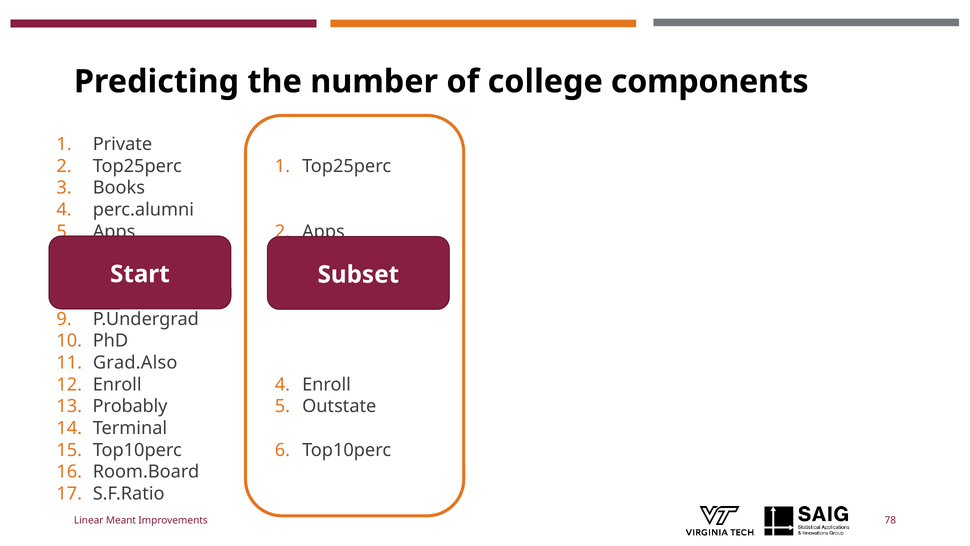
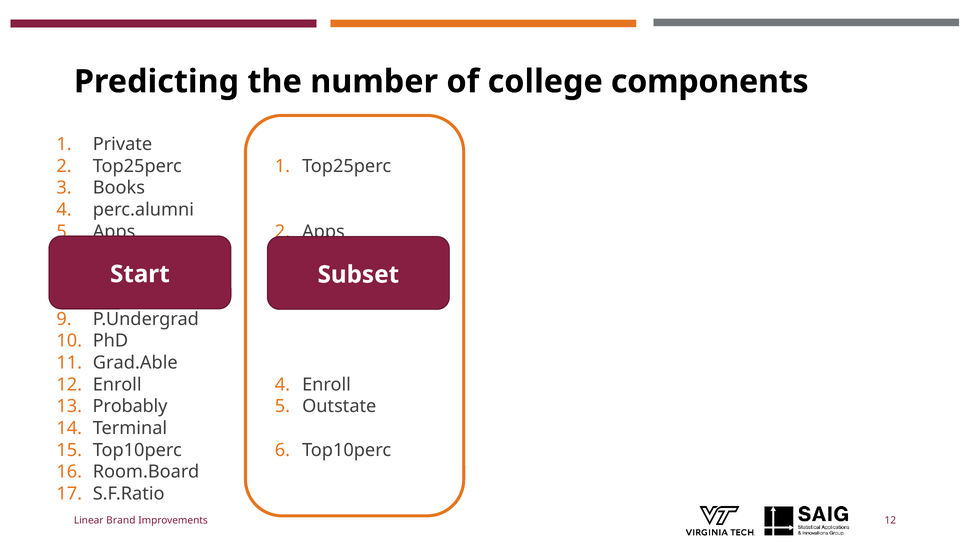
Grad.Also: Grad.Also -> Grad.Able
Meant: Meant -> Brand
Improvements 78: 78 -> 12
